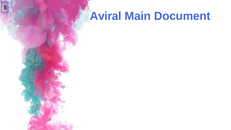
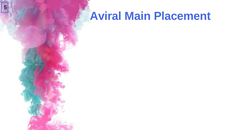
Document: Document -> Placement
